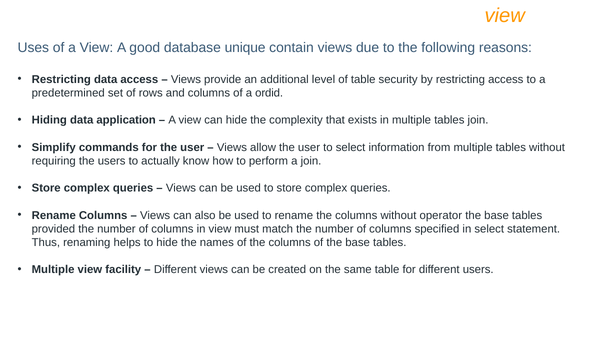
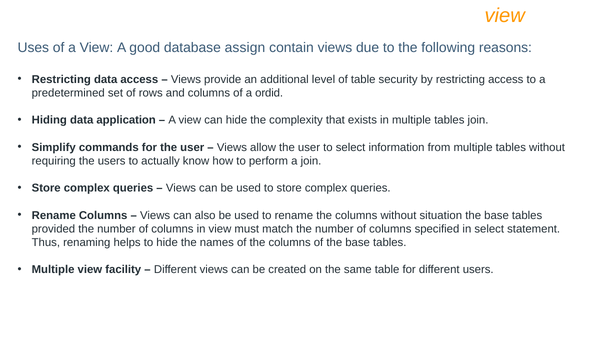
unique: unique -> assign
operator: operator -> situation
